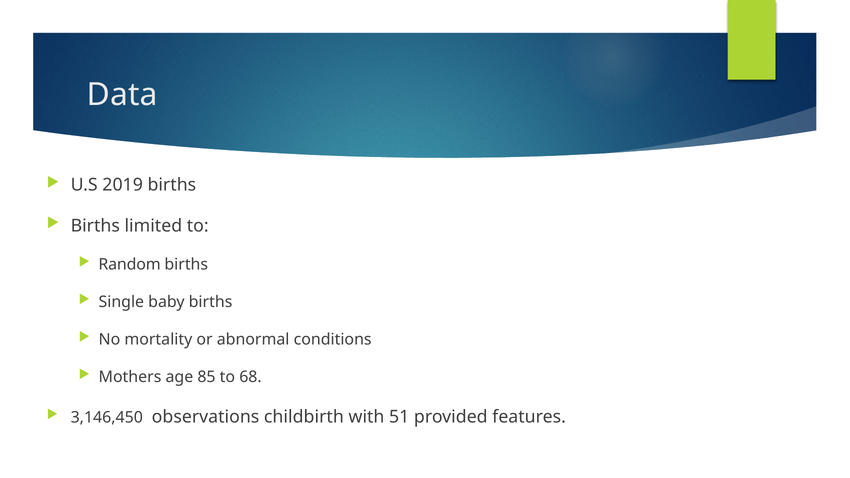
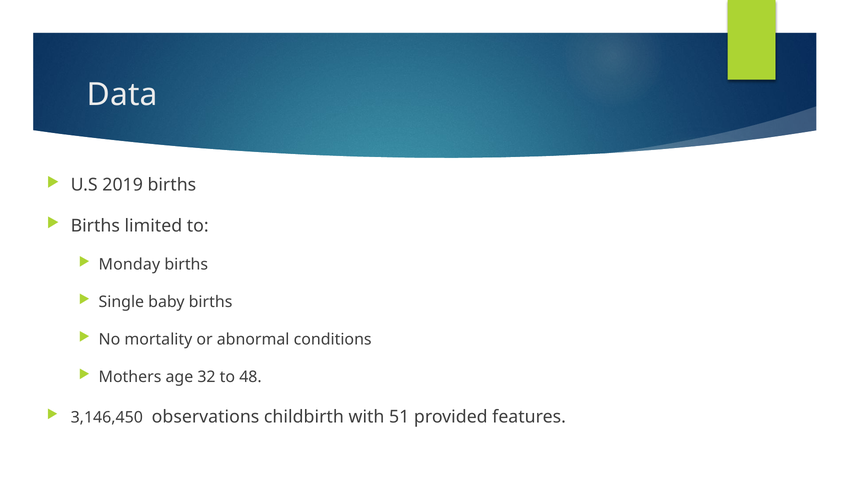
Random: Random -> Monday
85: 85 -> 32
68: 68 -> 48
